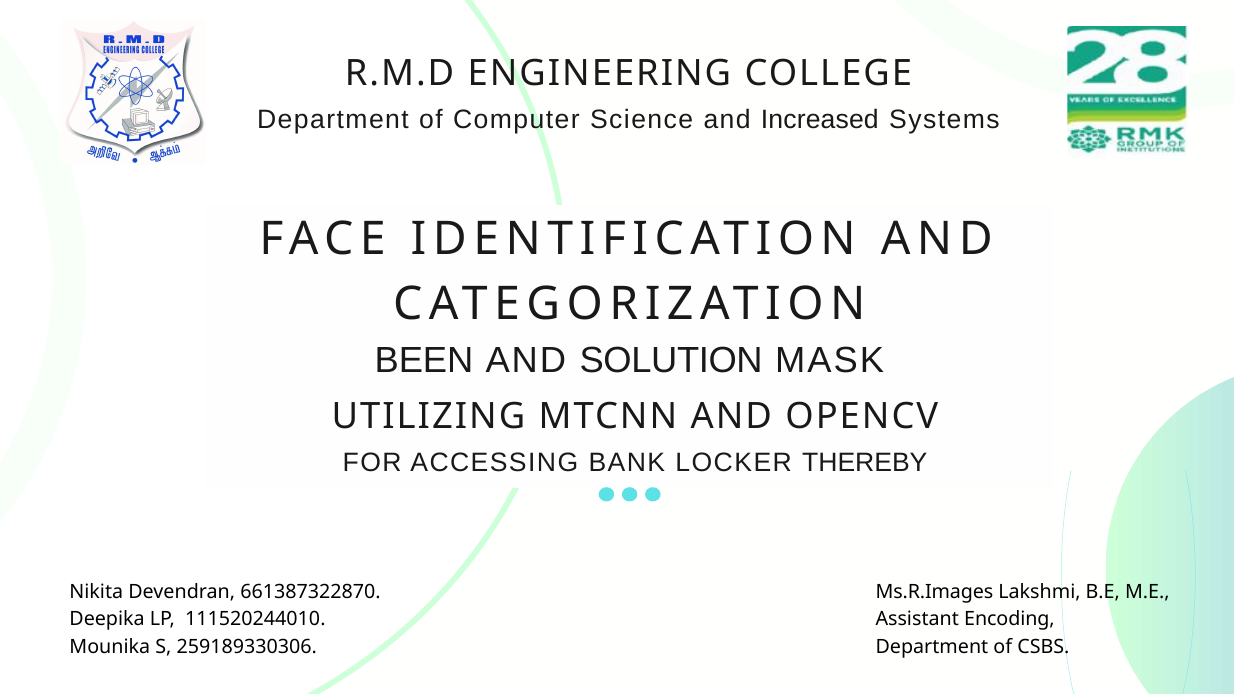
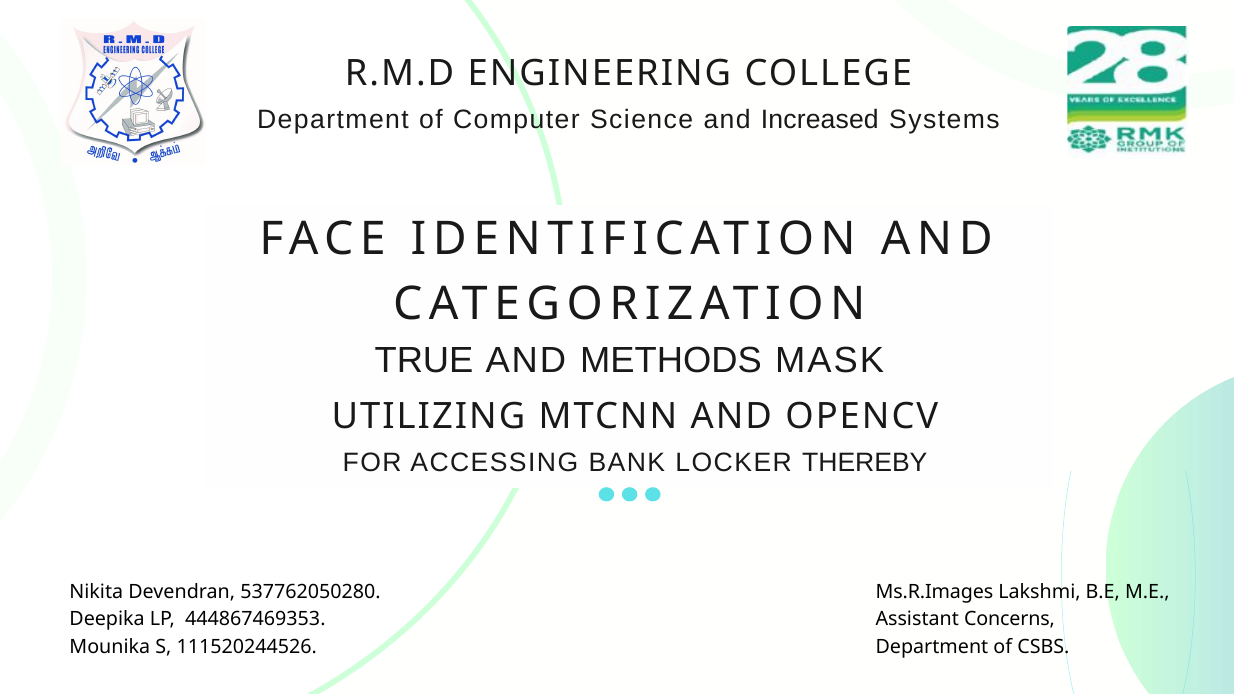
BEEN: BEEN -> TRUE
SOLUTION: SOLUTION -> METHODS
661387322870: 661387322870 -> 537762050280
111520244010: 111520244010 -> 444867469353
Encoding: Encoding -> Concerns
259189330306: 259189330306 -> 111520244526
